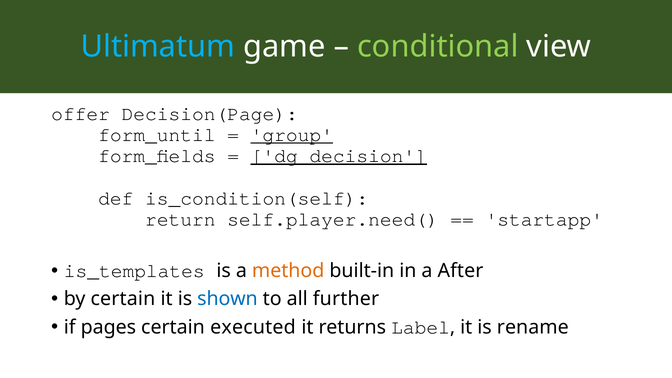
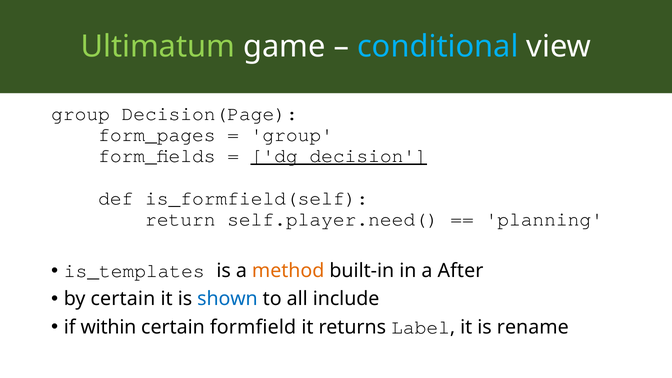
Ultimatum colour: light blue -> light green
conditional colour: light green -> light blue
offer at (81, 114): offer -> group
form_until: form_until -> form_pages
group at (292, 135) underline: present -> none
is_condition(self: is_condition(self -> is_formfield(self
startapp: startapp -> planning
further: further -> include
pages: pages -> within
executed: executed -> formfield
